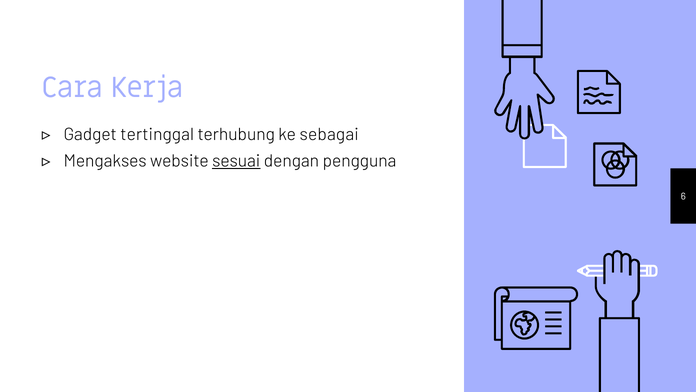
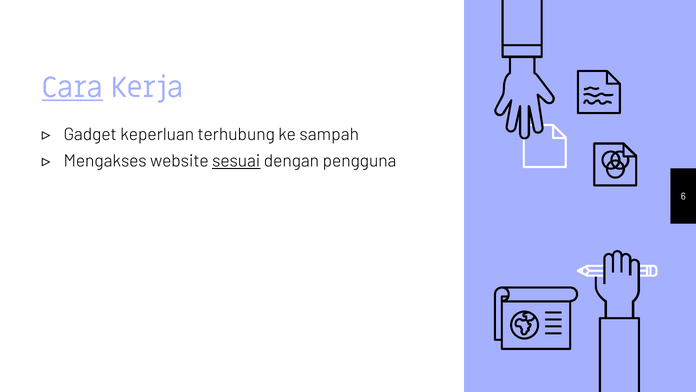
Cara underline: none -> present
tertinggal: tertinggal -> keperluan
sebagai: sebagai -> sampah
